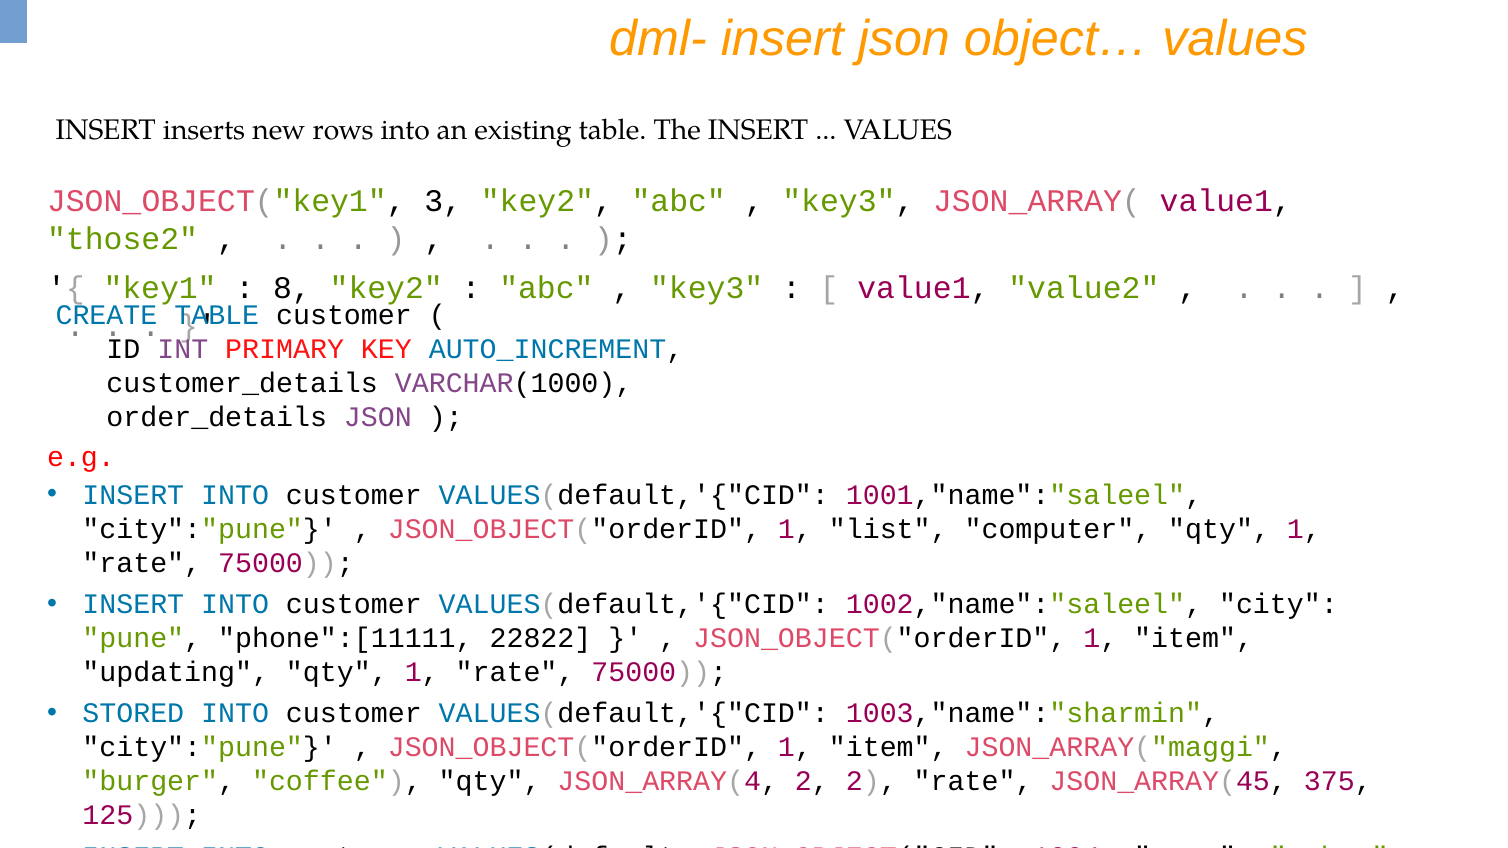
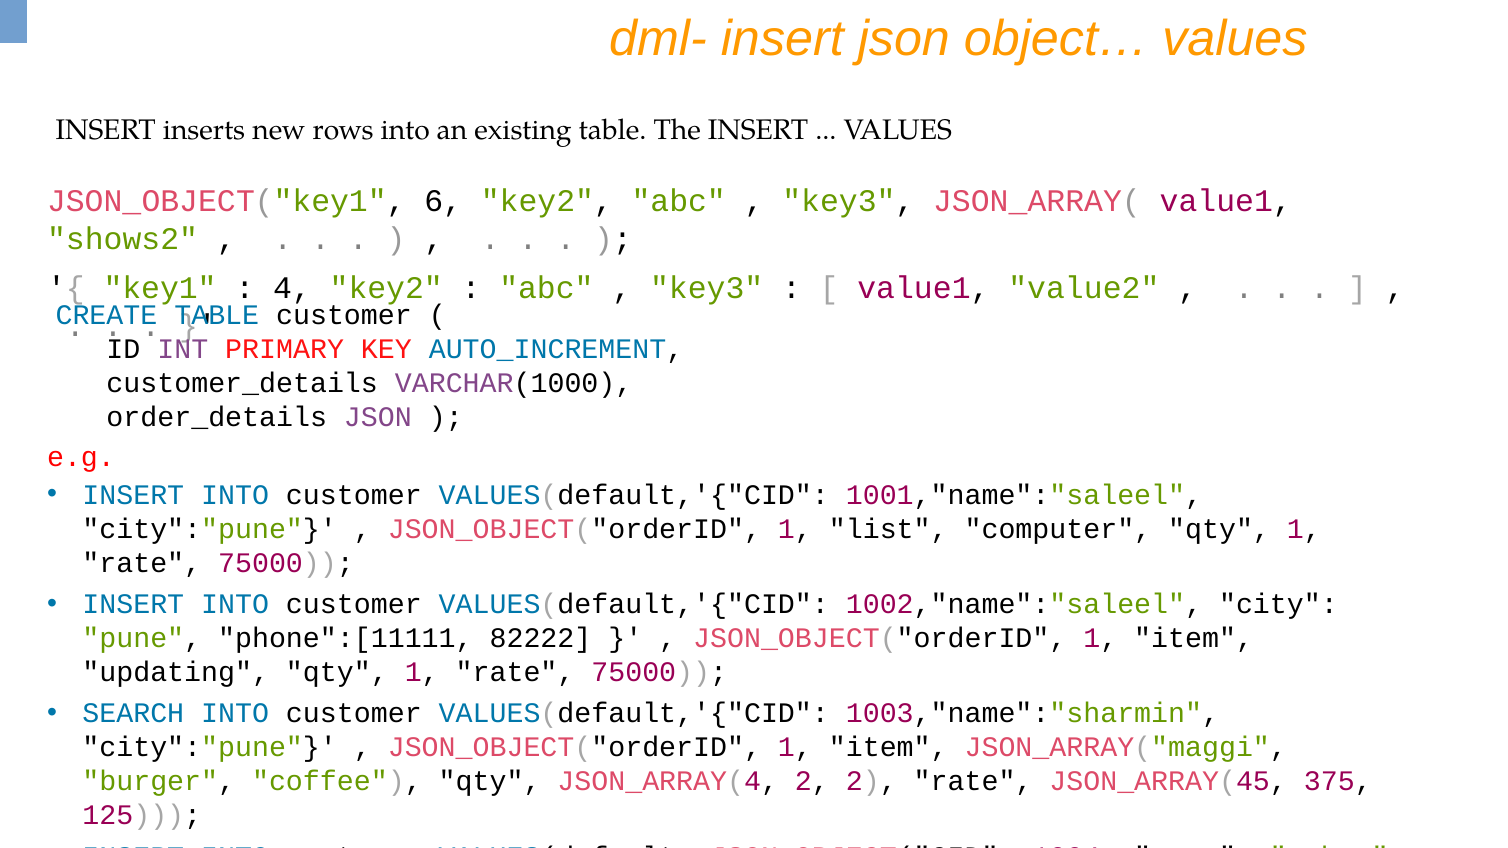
3: 3 -> 6
those2: those2 -> shows2
8: 8 -> 4
22822: 22822 -> 82222
STORED: STORED -> SEARCH
